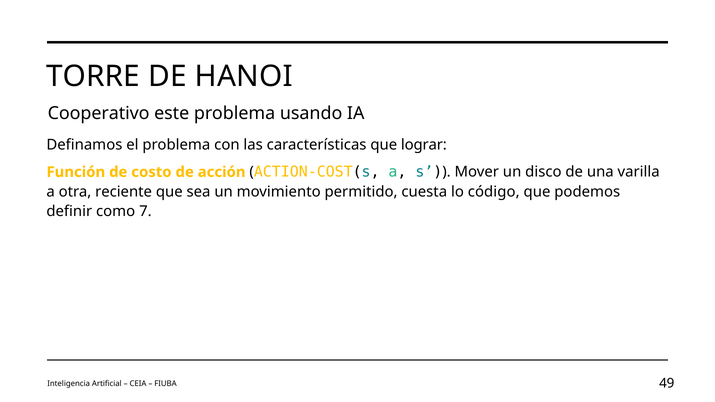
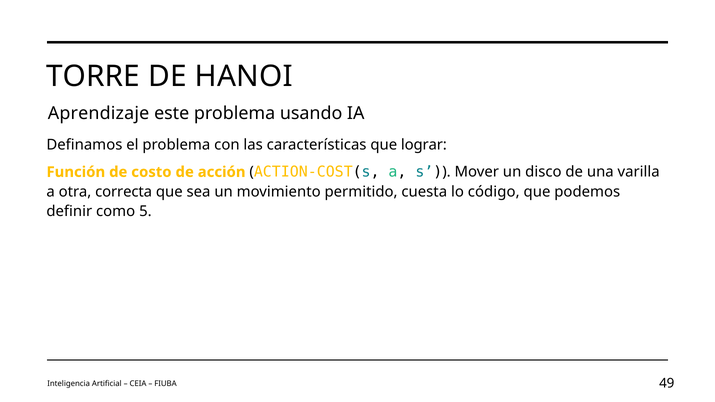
Cooperativo: Cooperativo -> Aprendizaje
reciente: reciente -> correcta
7: 7 -> 5
